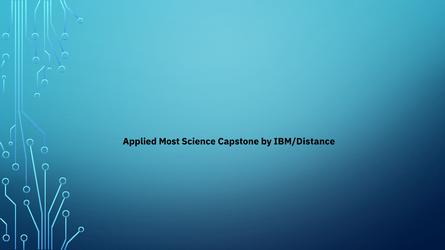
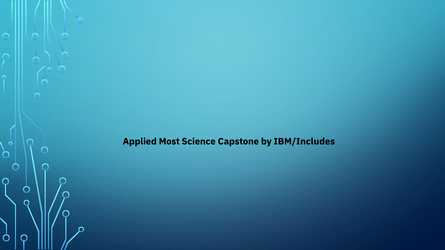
IBM/Distance: IBM/Distance -> IBM/Includes
